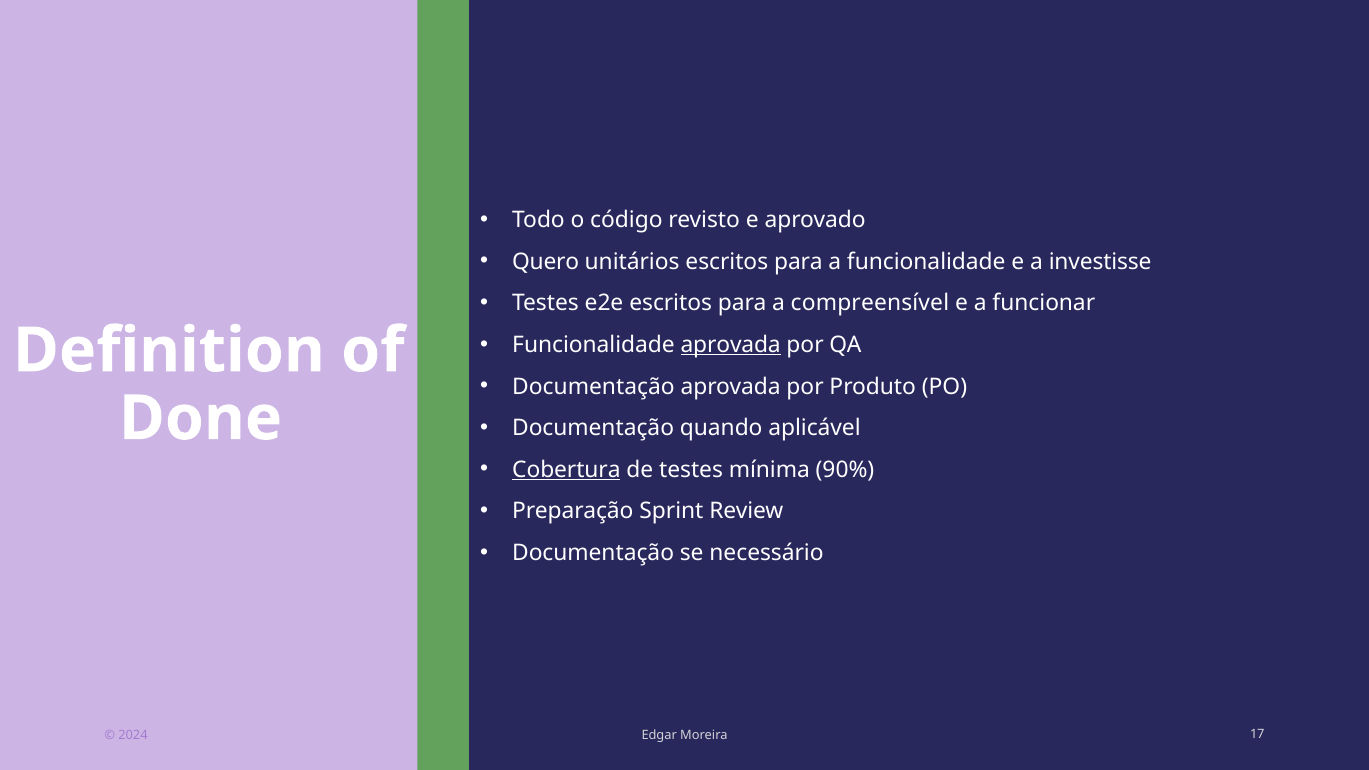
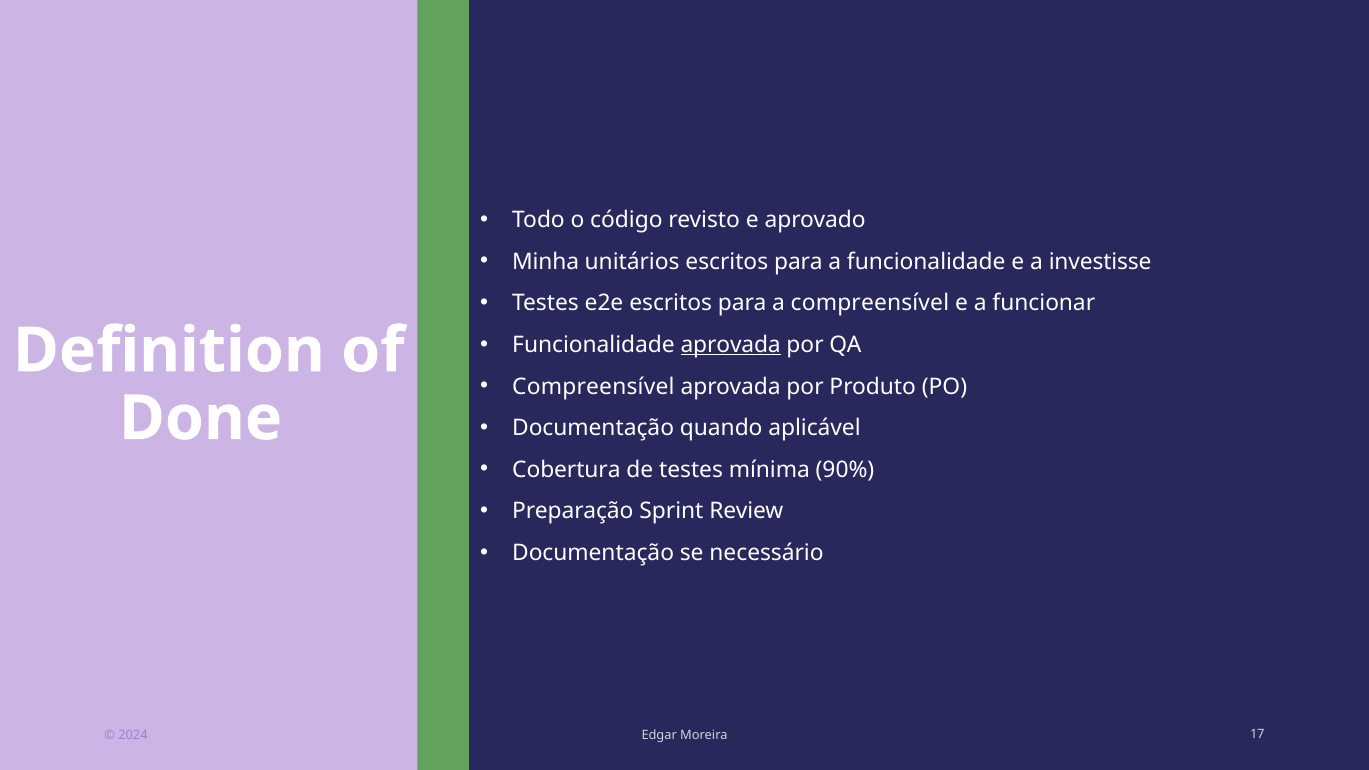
Quero: Quero -> Minha
Documentação at (593, 387): Documentação -> Compreensível
Cobertura underline: present -> none
